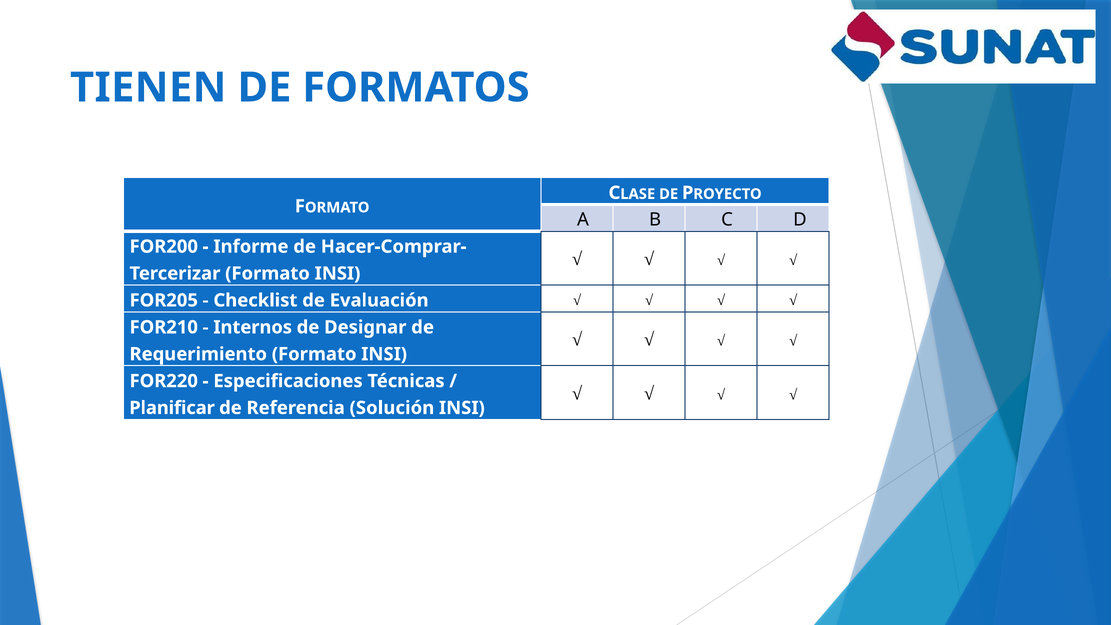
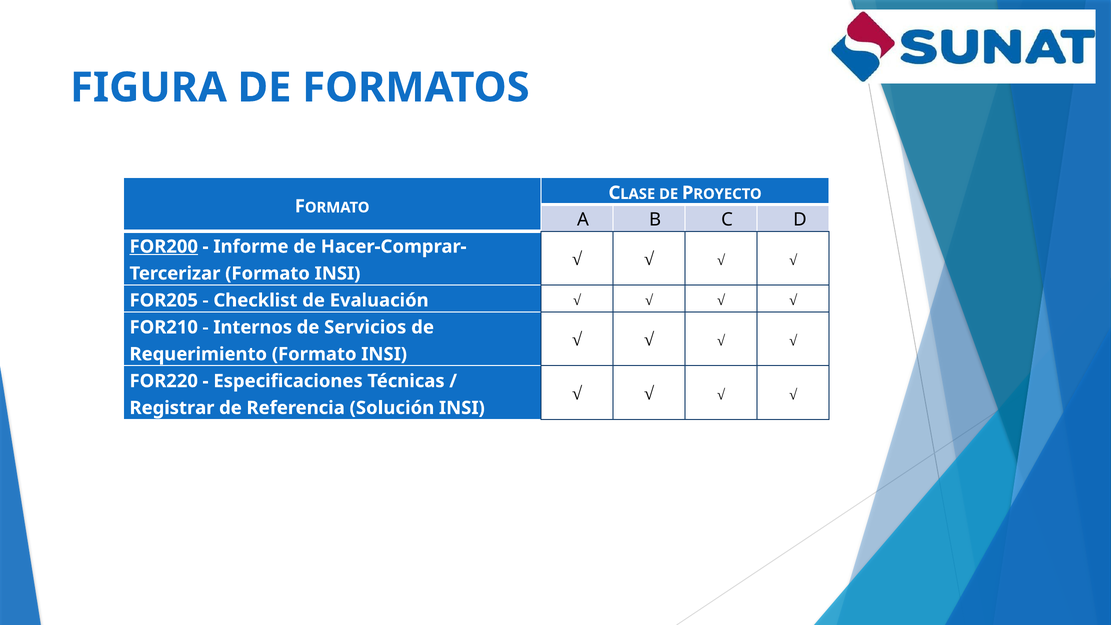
TIENEN: TIENEN -> FIGURA
FOR200 underline: none -> present
Designar: Designar -> Servicios
Planificar: Planificar -> Registrar
